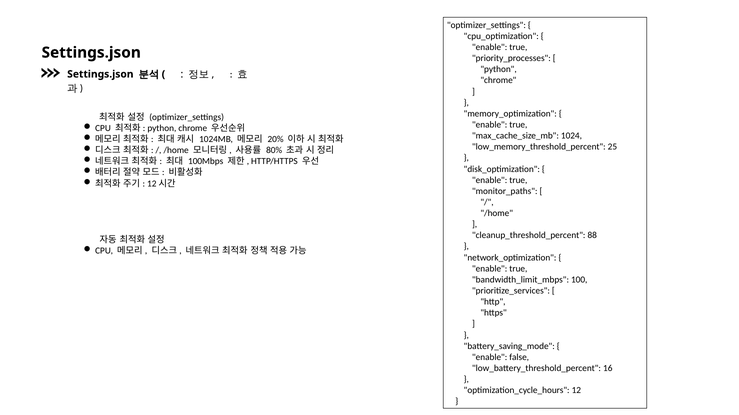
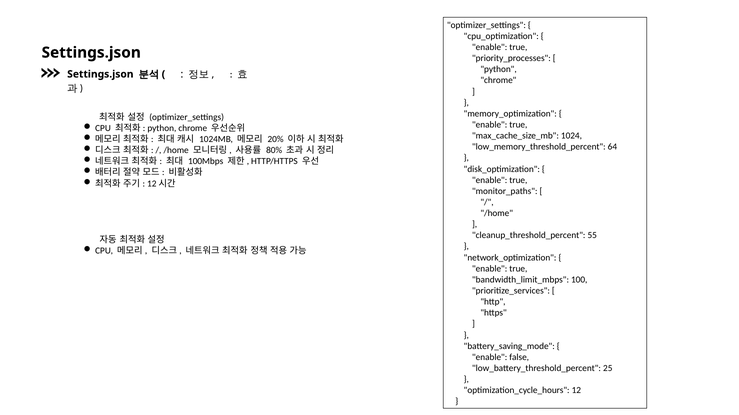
25: 25 -> 64
88: 88 -> 55
16: 16 -> 25
